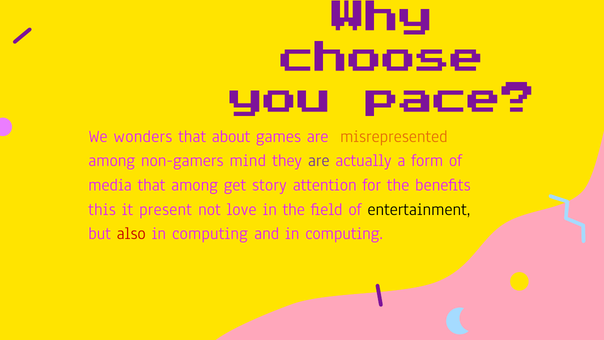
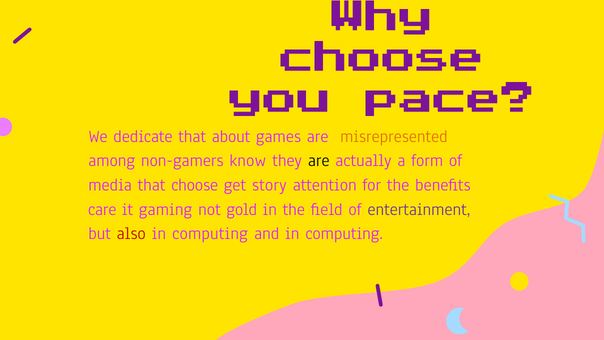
wonders: wonders -> dedicate
mind: mind -> know
are at (319, 160) colour: purple -> black
that among: among -> choose
this: this -> care
present: present -> gaming
love: love -> gold
entertainment colour: black -> purple
